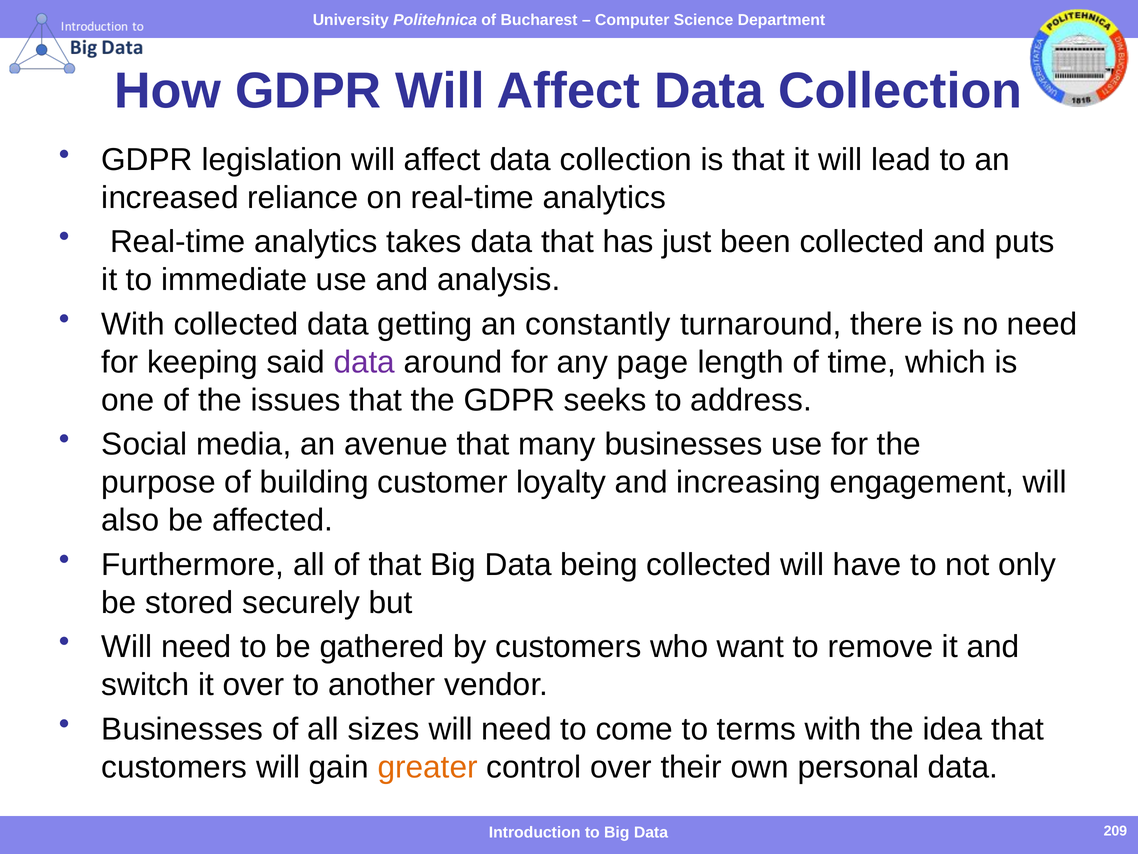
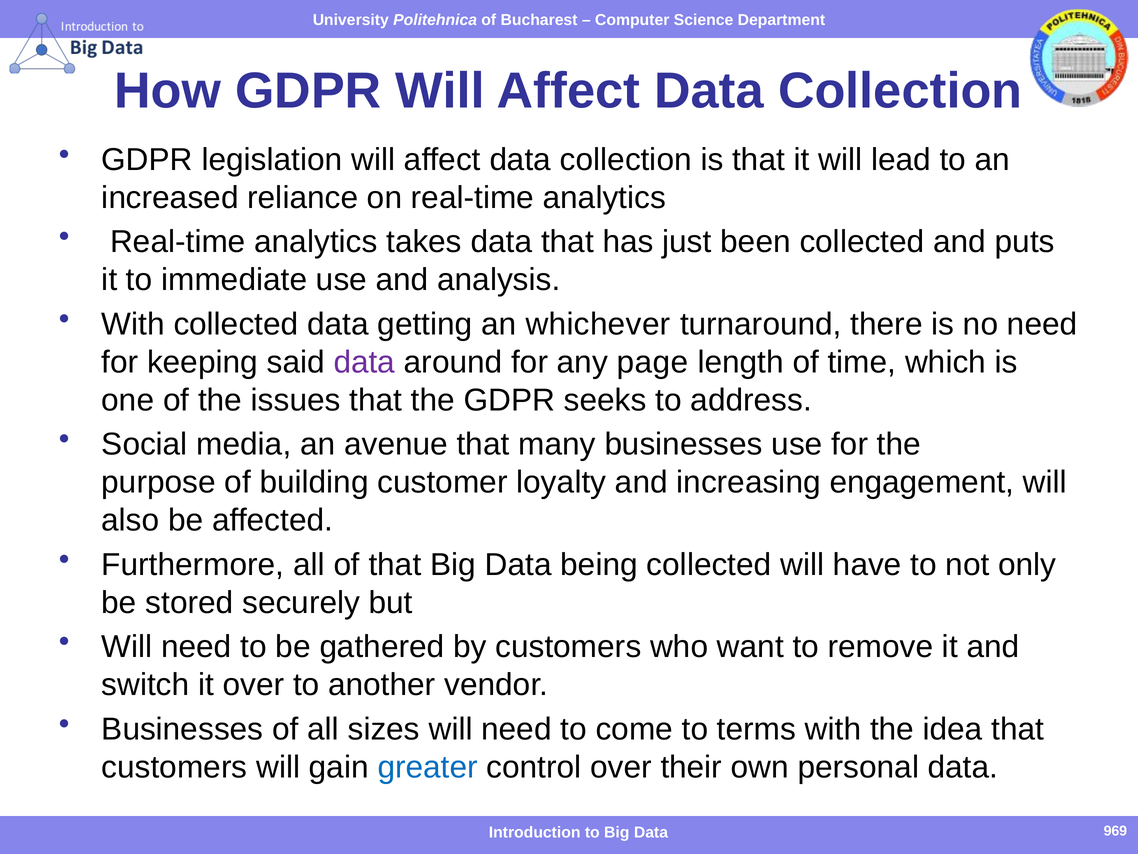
constantly: constantly -> whichever
greater colour: orange -> blue
209: 209 -> 969
